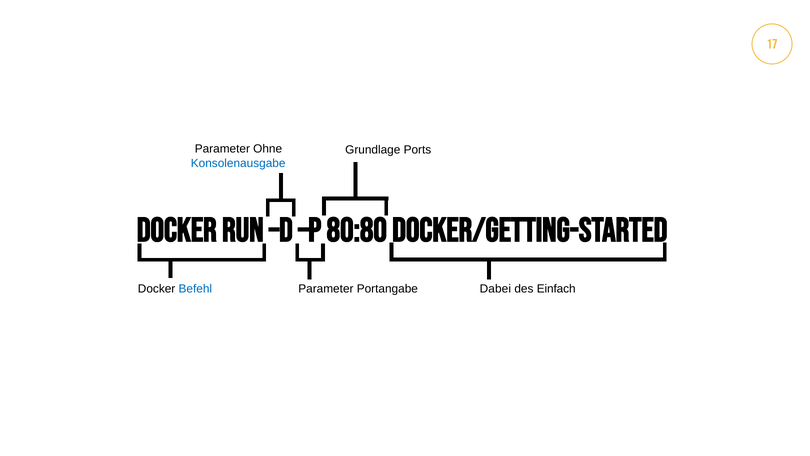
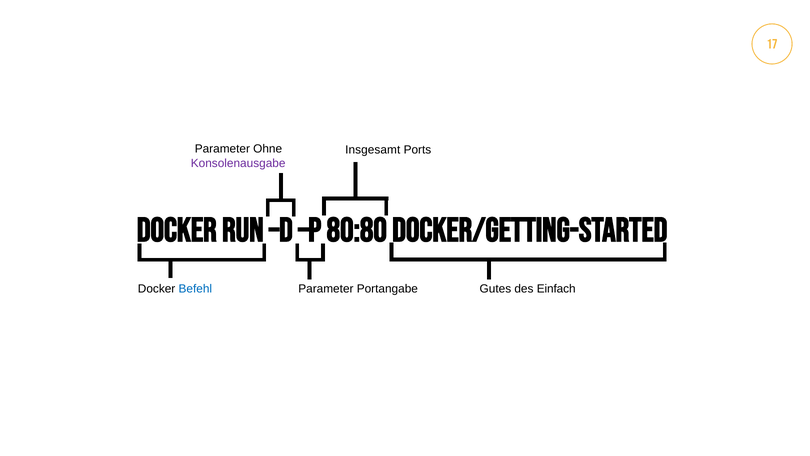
Grundlage: Grundlage -> Insgesamt
Konsolenausgabe colour: blue -> purple
Dabei: Dabei -> Gutes
